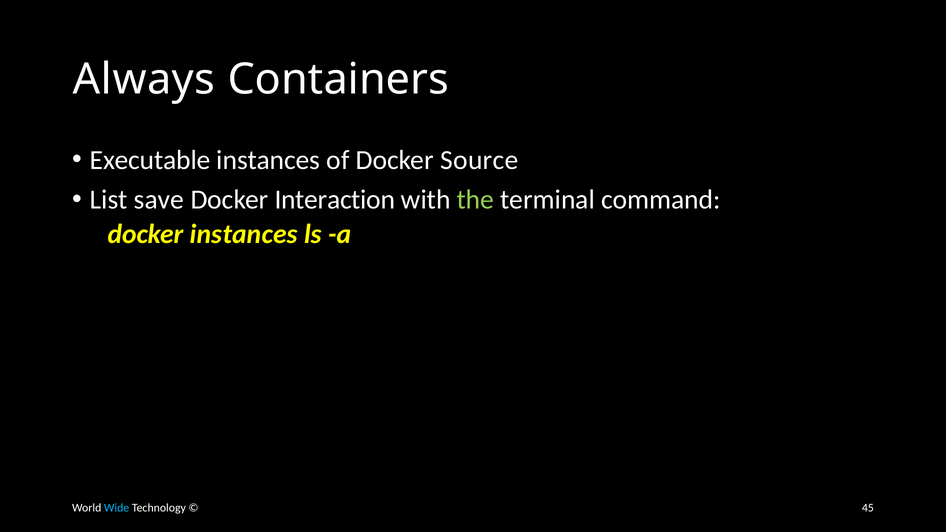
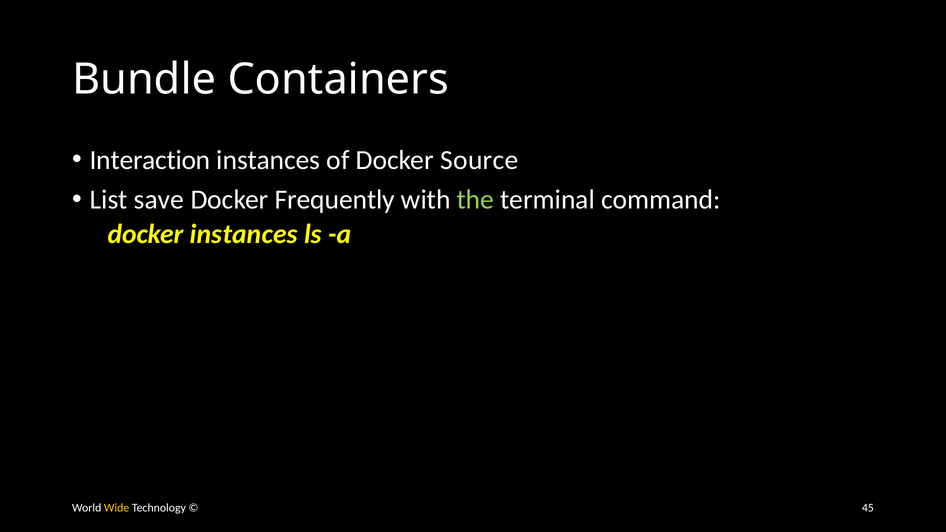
Always: Always -> Bundle
Executable: Executable -> Interaction
Interaction: Interaction -> Frequently
Wide colour: light blue -> yellow
